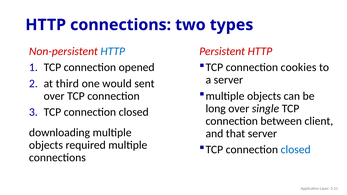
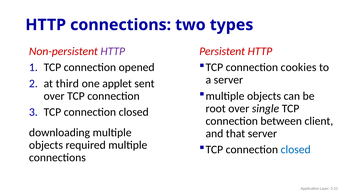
HTTP at (113, 51) colour: blue -> purple
would: would -> applet
long: long -> root
